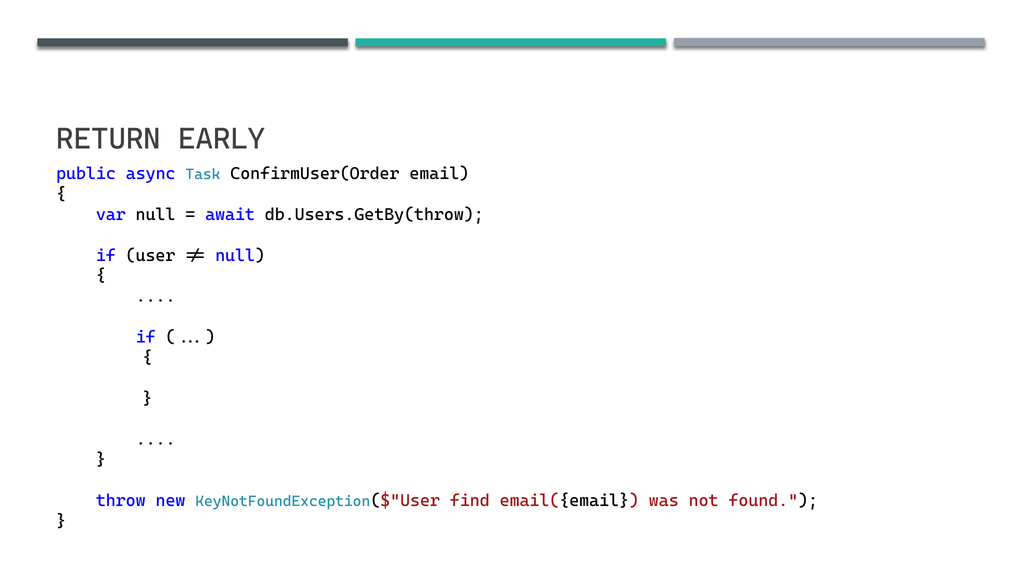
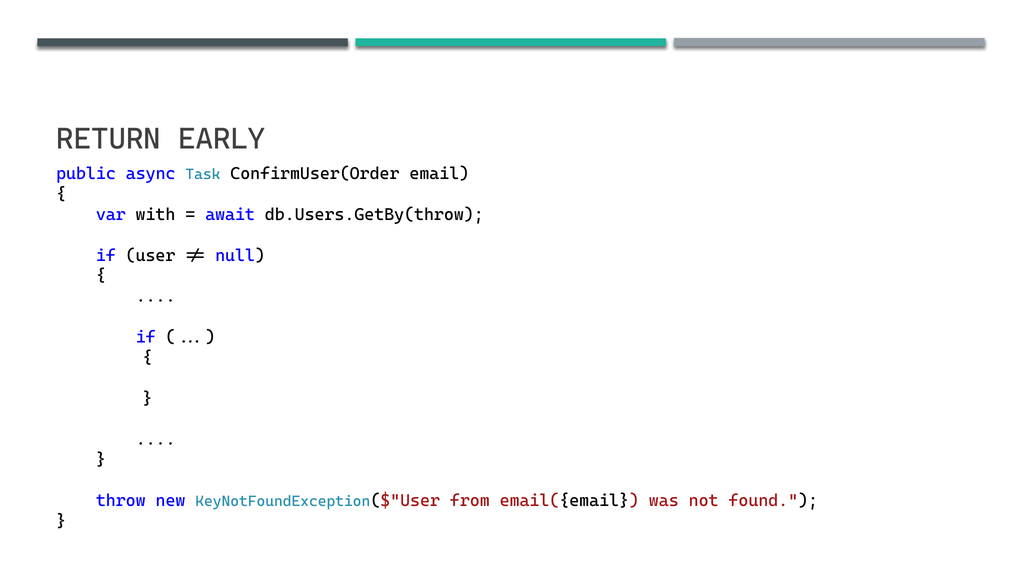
var null: null -> with
find: find -> from
